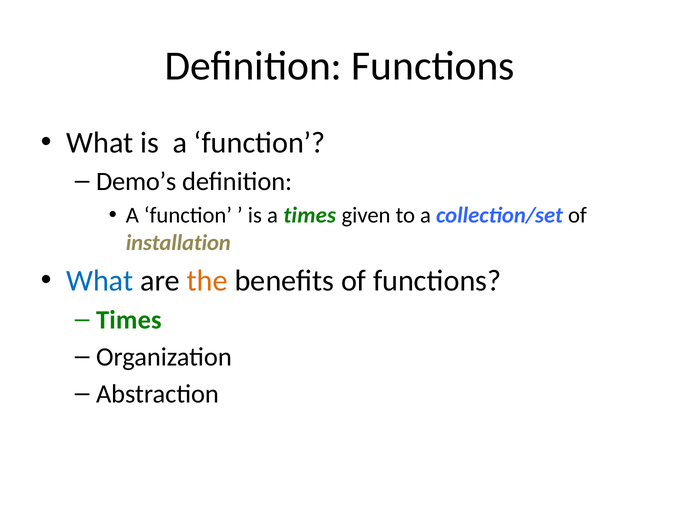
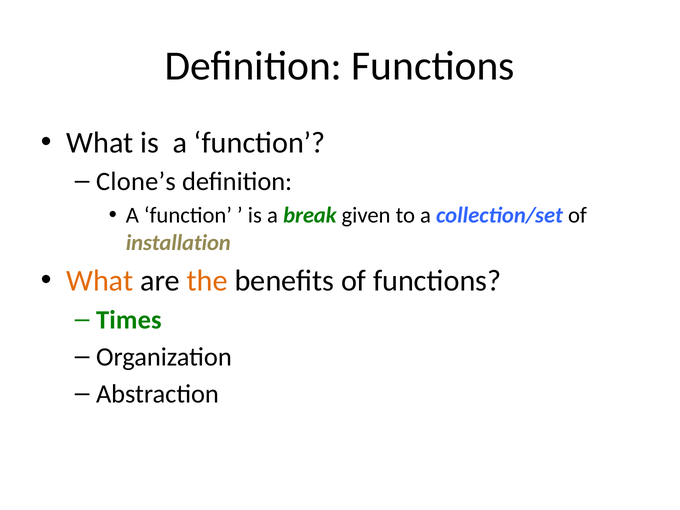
Demo’s: Demo’s -> Clone’s
a times: times -> break
What at (100, 281) colour: blue -> orange
